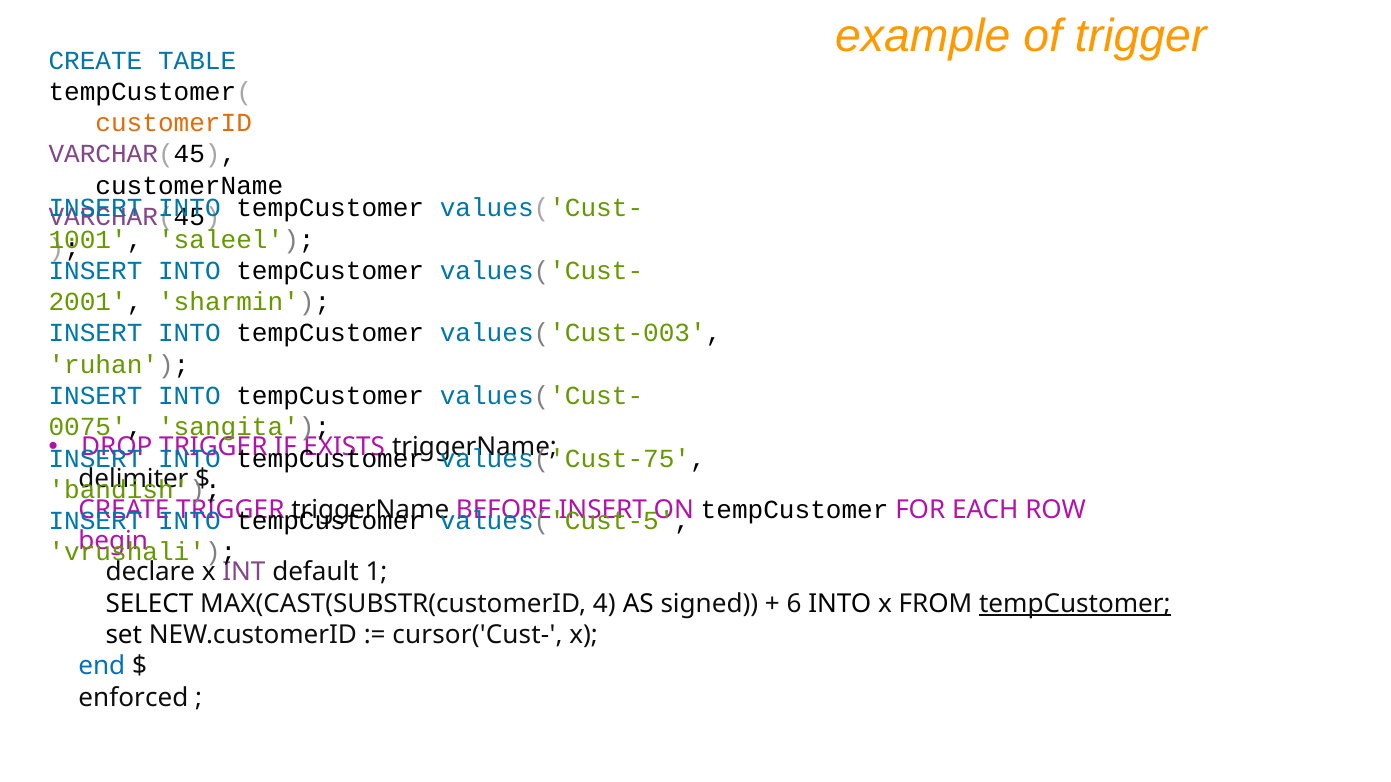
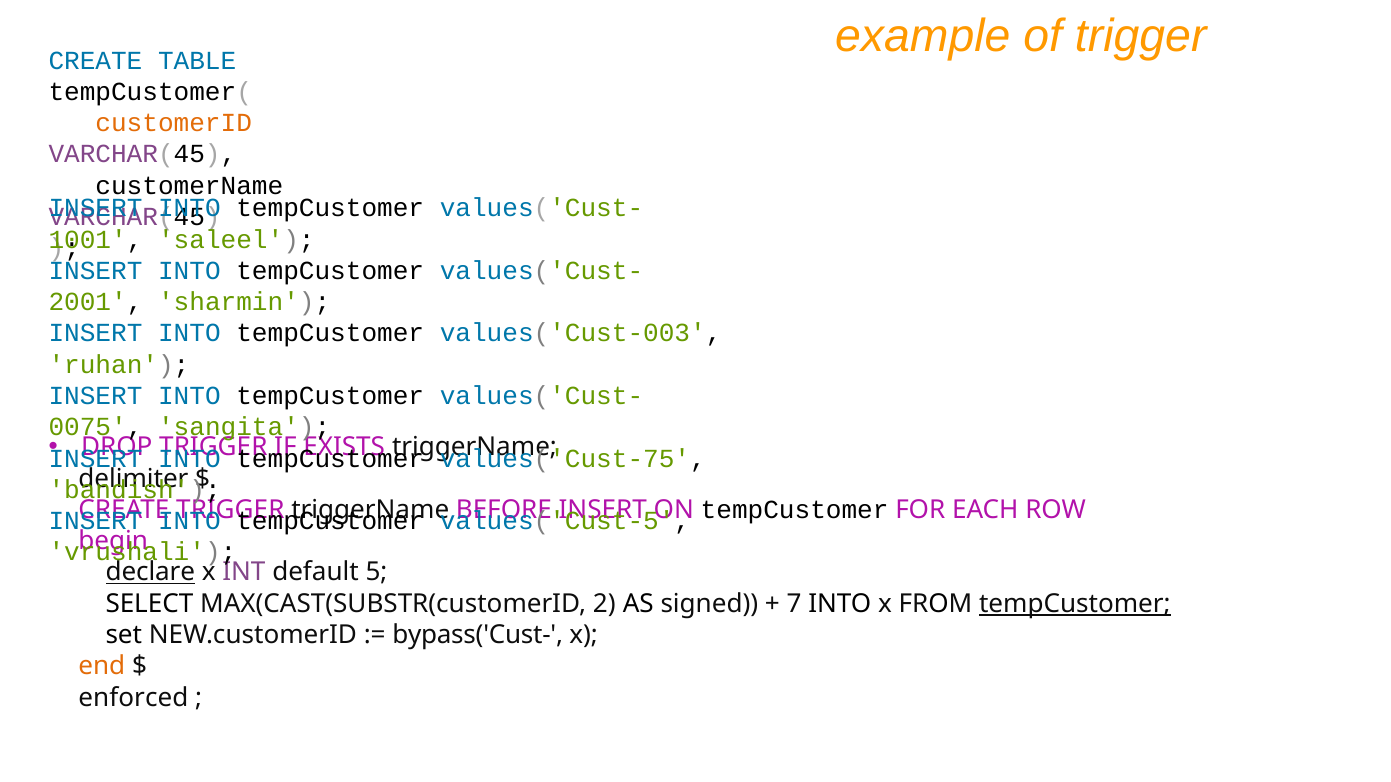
declare underline: none -> present
1: 1 -> 5
4: 4 -> 2
6: 6 -> 7
cursor('Cust-: cursor('Cust- -> bypass('Cust-
end colour: blue -> orange
